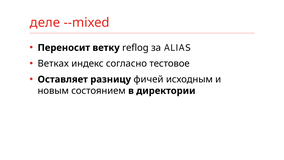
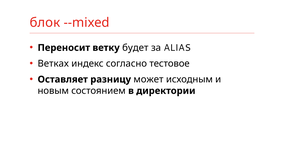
деле: деле -> блок
reflog: reflog -> будет
фичей: фичей -> может
